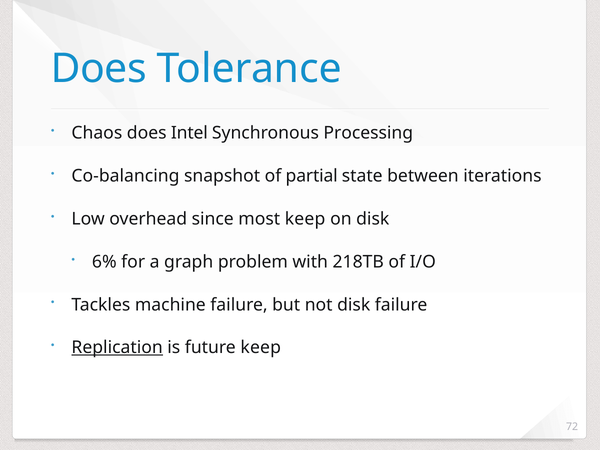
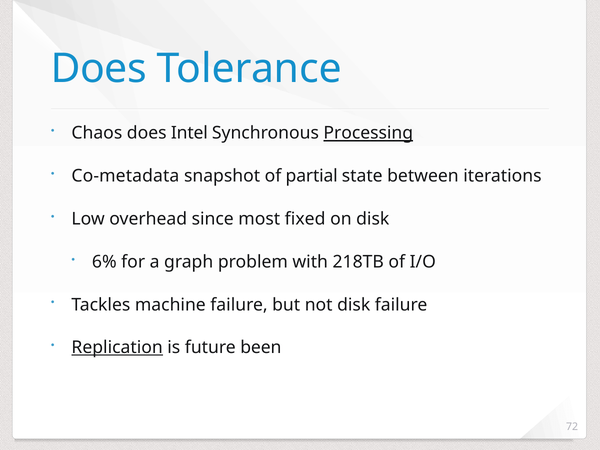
Processing underline: none -> present
Co-balancing: Co-balancing -> Co-metadata
most keep: keep -> fixed
future keep: keep -> been
